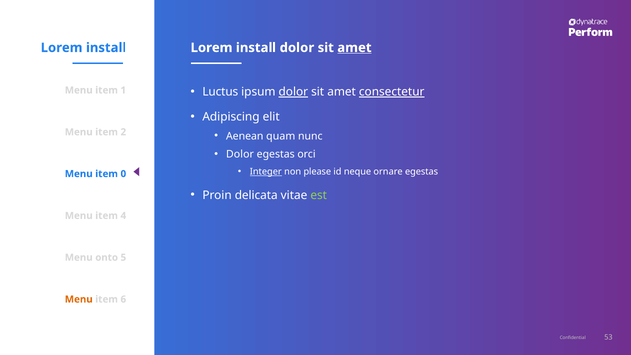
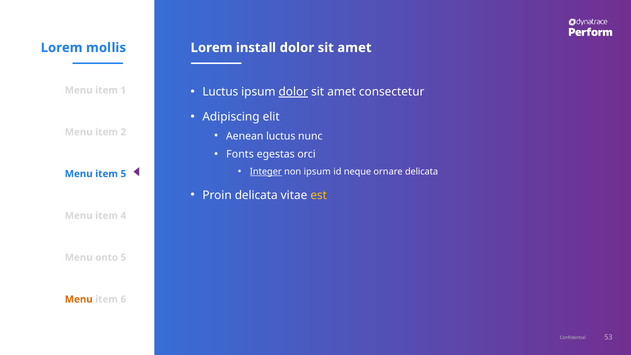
install at (106, 48): install -> mollis
amet at (354, 48) underline: present -> none
consectetur underline: present -> none
Aenean quam: quam -> luctus
Dolor at (240, 154): Dolor -> Fonts
non please: please -> ipsum
ornare egestas: egestas -> delicata
item 0: 0 -> 5
est colour: light green -> yellow
